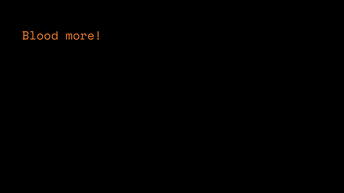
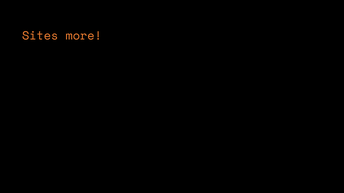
Blood: Blood -> Sites
